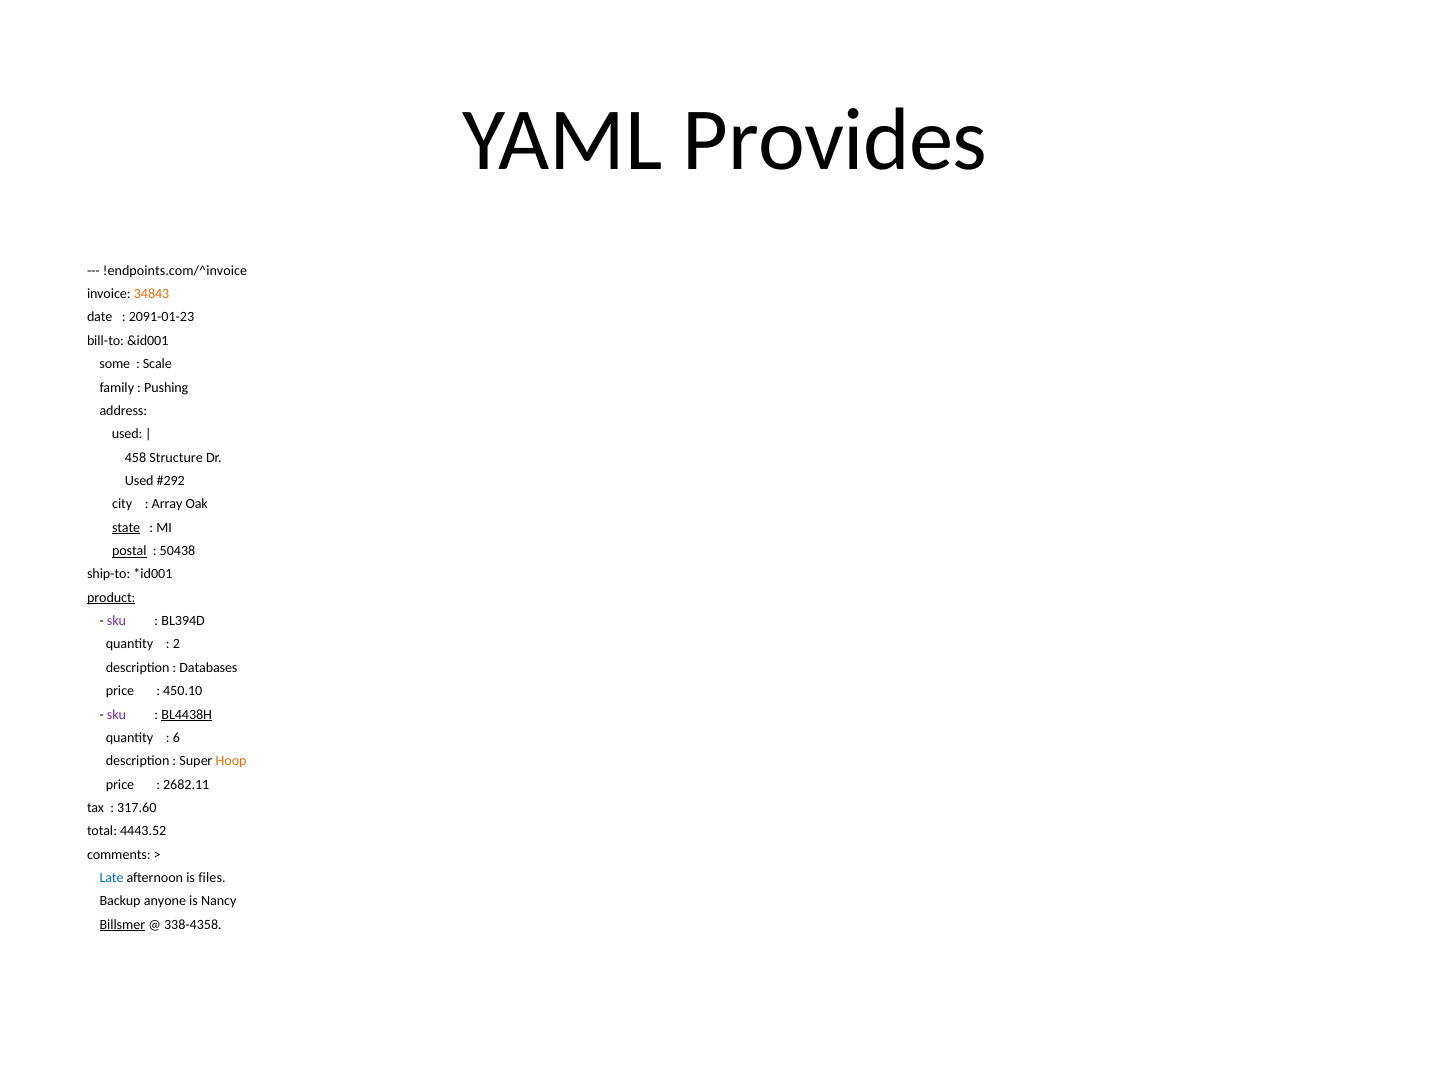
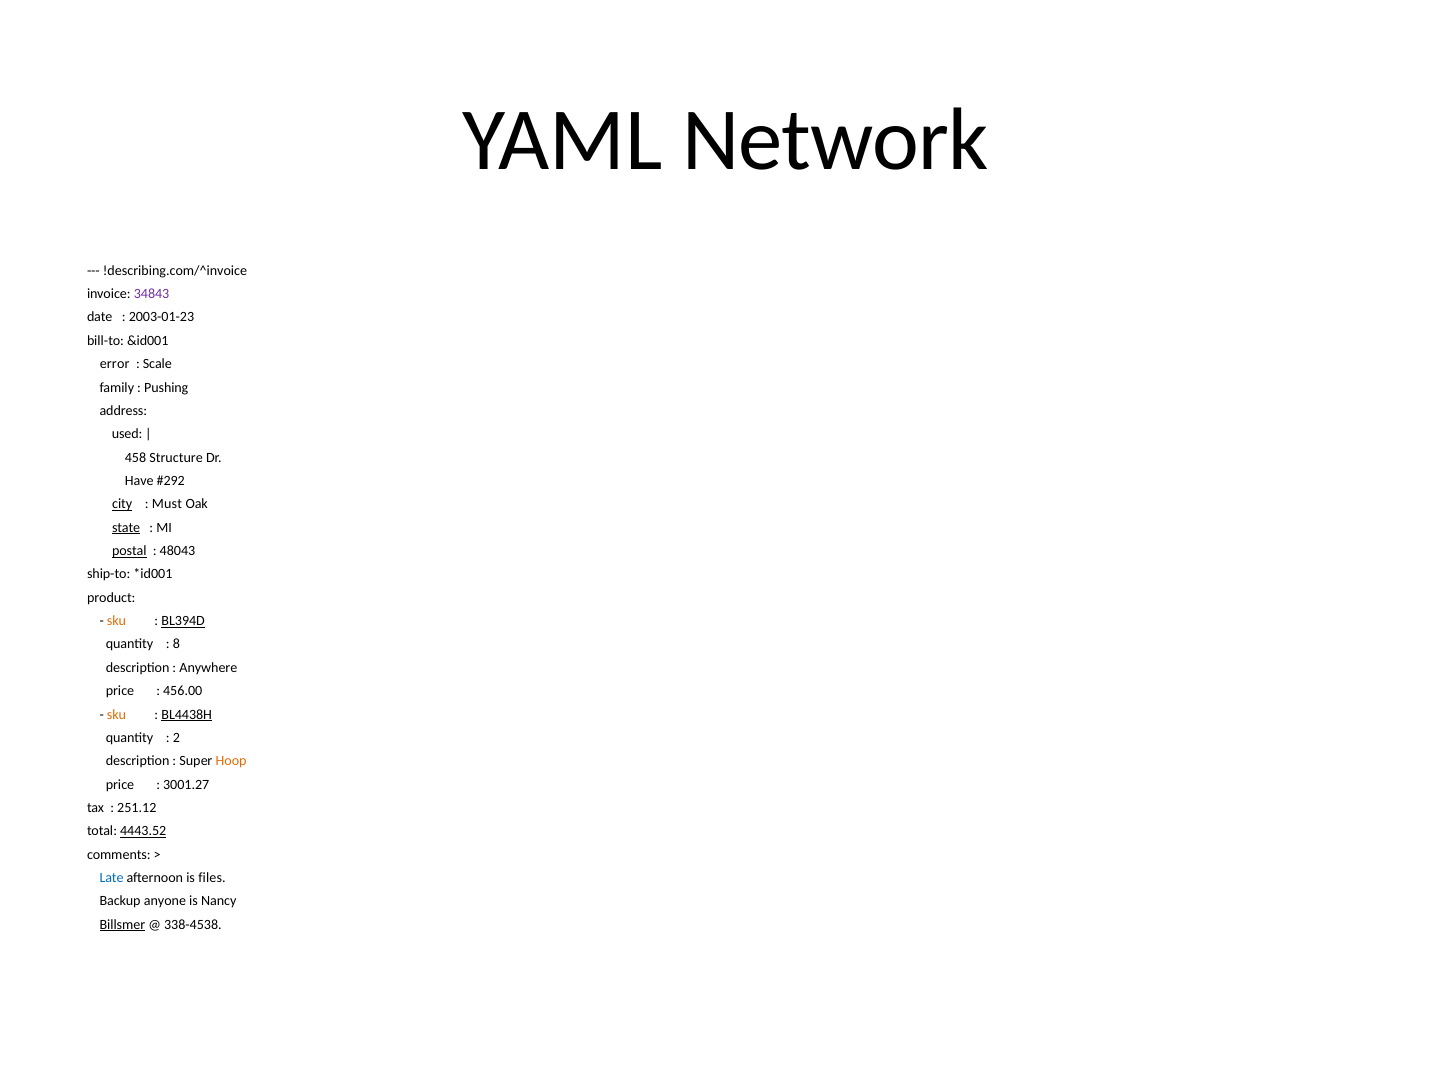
Provides: Provides -> Network
!endpoints.com/^invoice: !endpoints.com/^invoice -> !describing.com/^invoice
34843 colour: orange -> purple
2091-01-23: 2091-01-23 -> 2003-01-23
some: some -> error
Used at (139, 481): Used -> Have
city underline: none -> present
Array: Array -> Must
50438: 50438 -> 48043
product underline: present -> none
sku at (116, 621) colour: purple -> orange
BL394D underline: none -> present
2: 2 -> 8
Databases: Databases -> Anywhere
450.10: 450.10 -> 456.00
sku at (116, 714) colour: purple -> orange
6: 6 -> 2
2682.11: 2682.11 -> 3001.27
317.60: 317.60 -> 251.12
4443.52 underline: none -> present
338-4358: 338-4358 -> 338-4538
